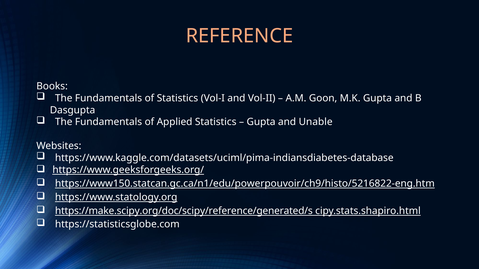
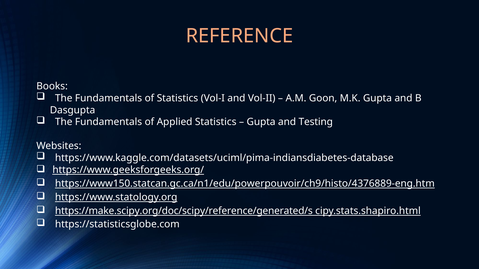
Unable: Unable -> Testing
https://www150.statcan.gc.ca/n1/edu/powerpouvoir/ch9/histo/5216822-eng.htm: https://www150.statcan.gc.ca/n1/edu/powerpouvoir/ch9/histo/5216822-eng.htm -> https://www150.statcan.gc.ca/n1/edu/powerpouvoir/ch9/histo/4376889-eng.htm
